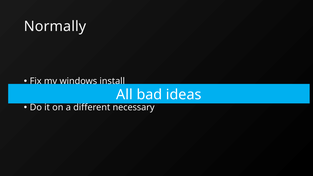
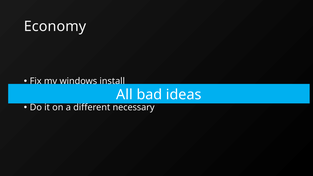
Normally: Normally -> Economy
